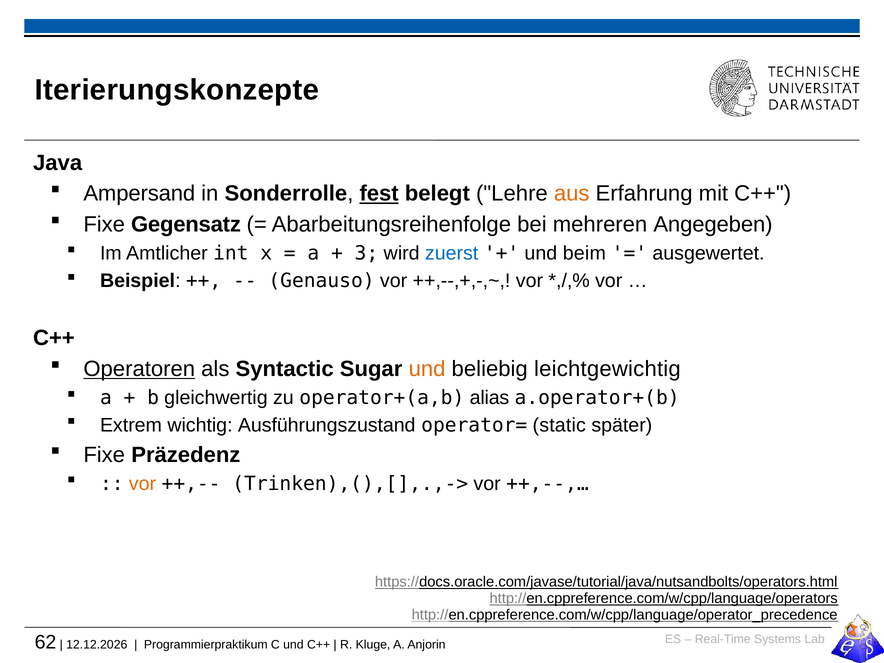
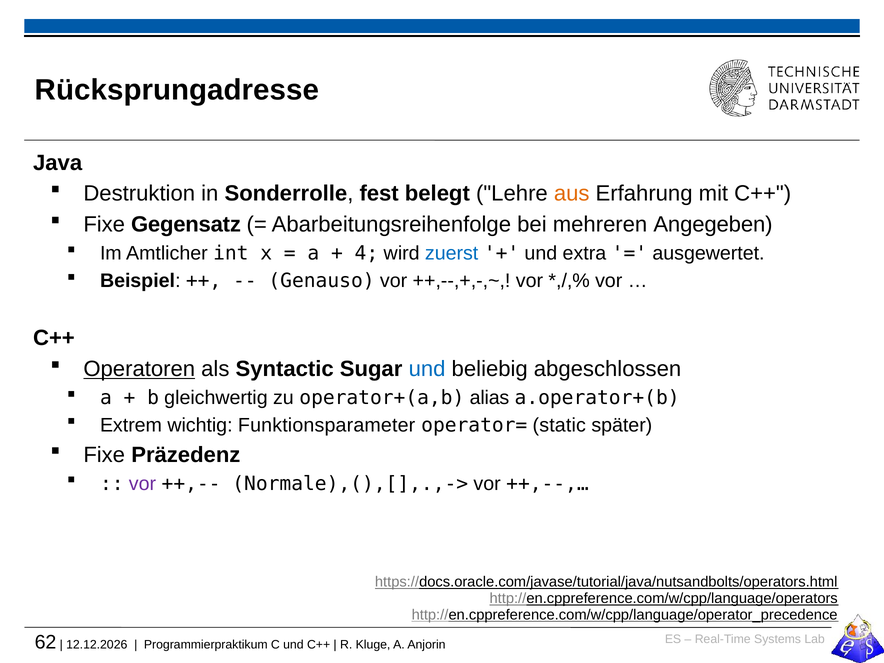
Iterierungskonzepte: Iterierungskonzepte -> Rücksprungadresse
Ampersand: Ampersand -> Destruktion
fest underline: present -> none
3: 3 -> 4
beim: beim -> extra
und at (427, 369) colour: orange -> blue
leichtgewichtig: leichtgewichtig -> abgeschlossen
Ausführungszustand: Ausführungszustand -> Funktionsparameter
vor at (143, 484) colour: orange -> purple
Trinken),(),[],.,->: Trinken),(),[],.,-> -> Normale),(),[],.,->
